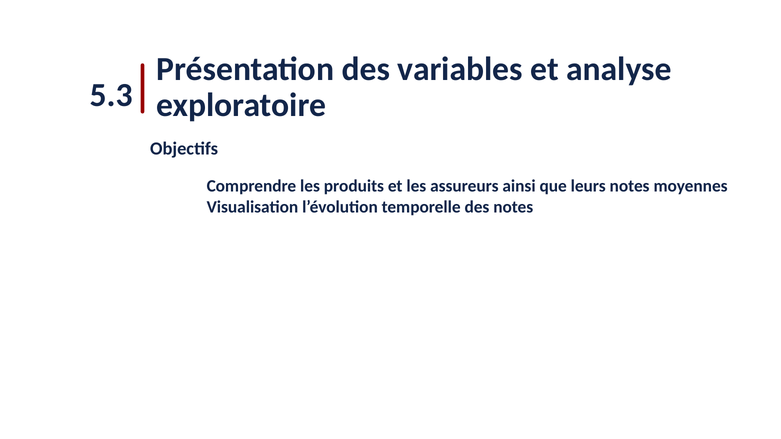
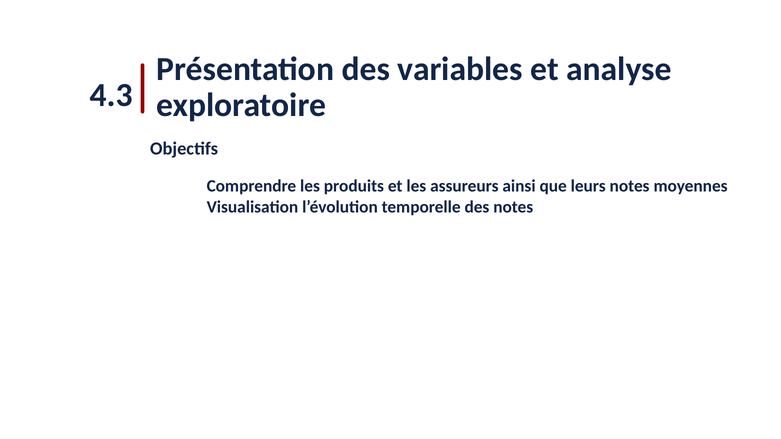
5.3: 5.3 -> 4.3
